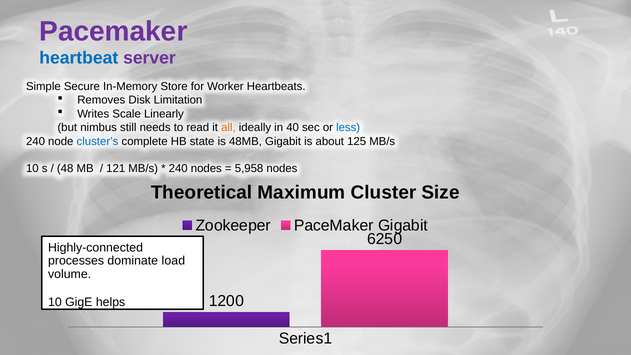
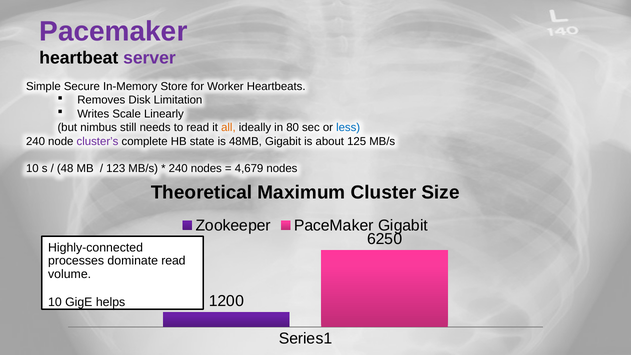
heartbeat colour: blue -> black
40: 40 -> 80
cluster’s colour: blue -> purple
121: 121 -> 123
5,958: 5,958 -> 4,679
dominate load: load -> read
